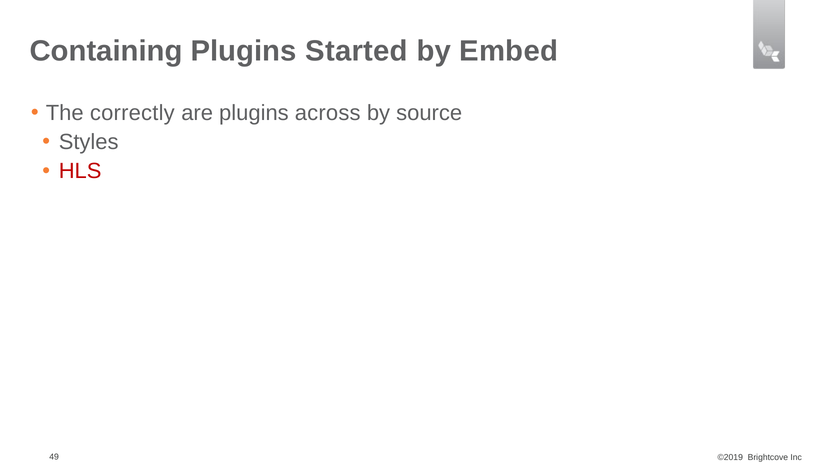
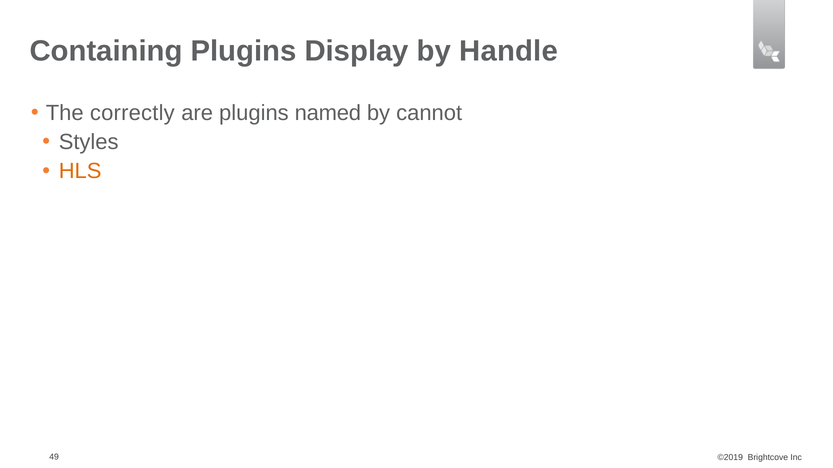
Started: Started -> Display
Embed: Embed -> Handle
across: across -> named
source: source -> cannot
HLS colour: red -> orange
